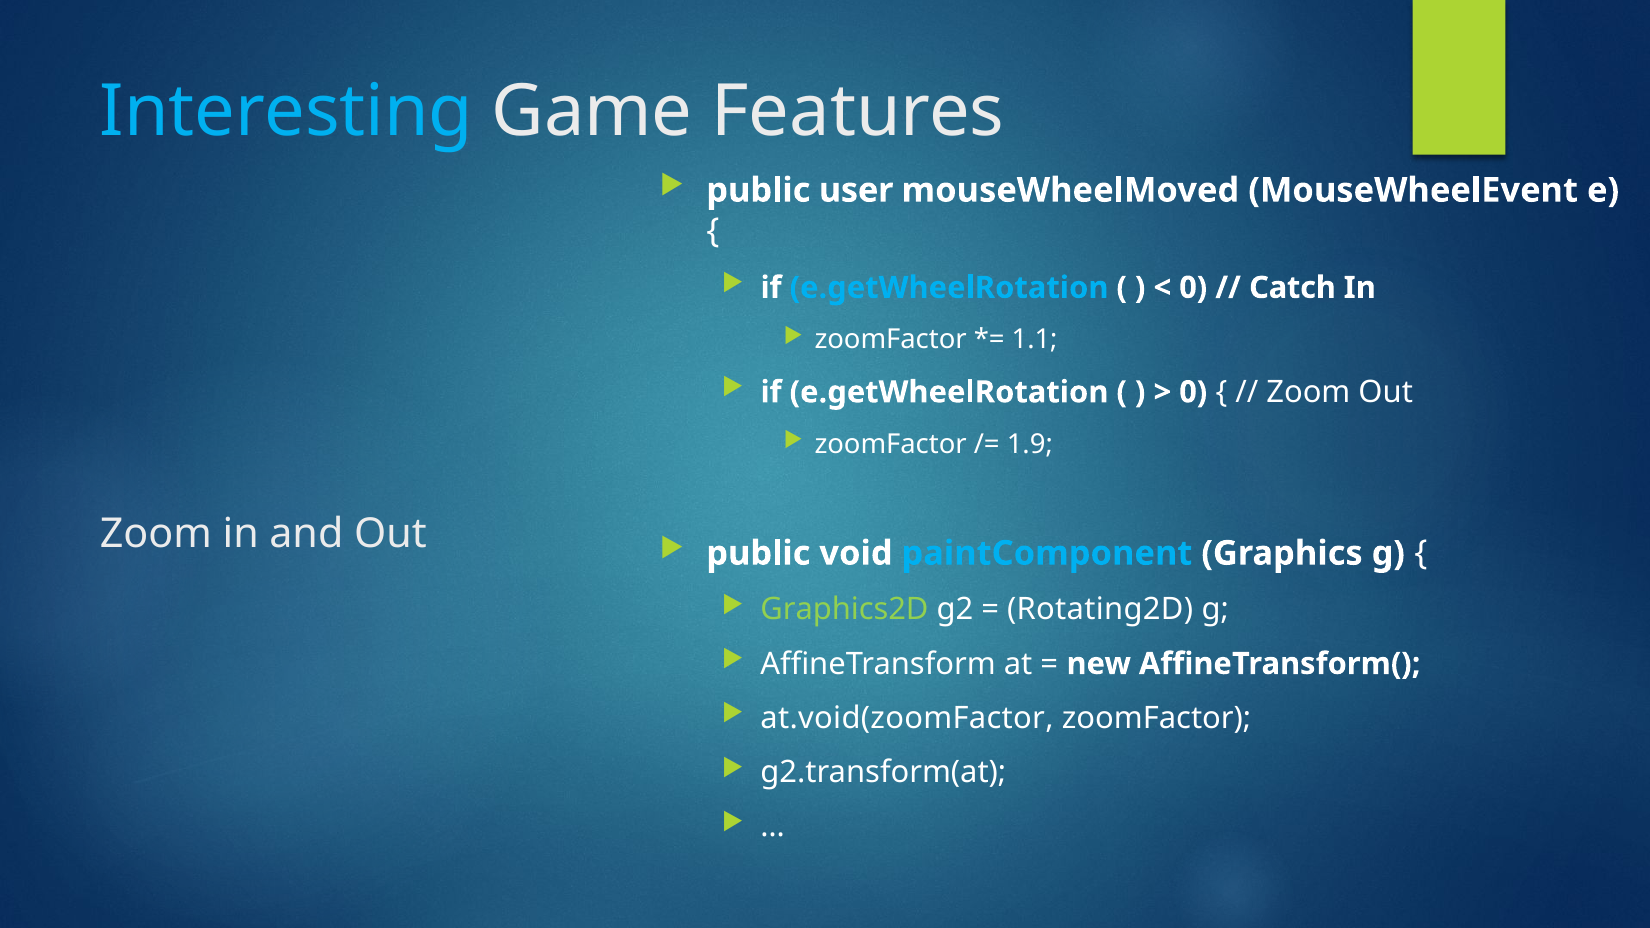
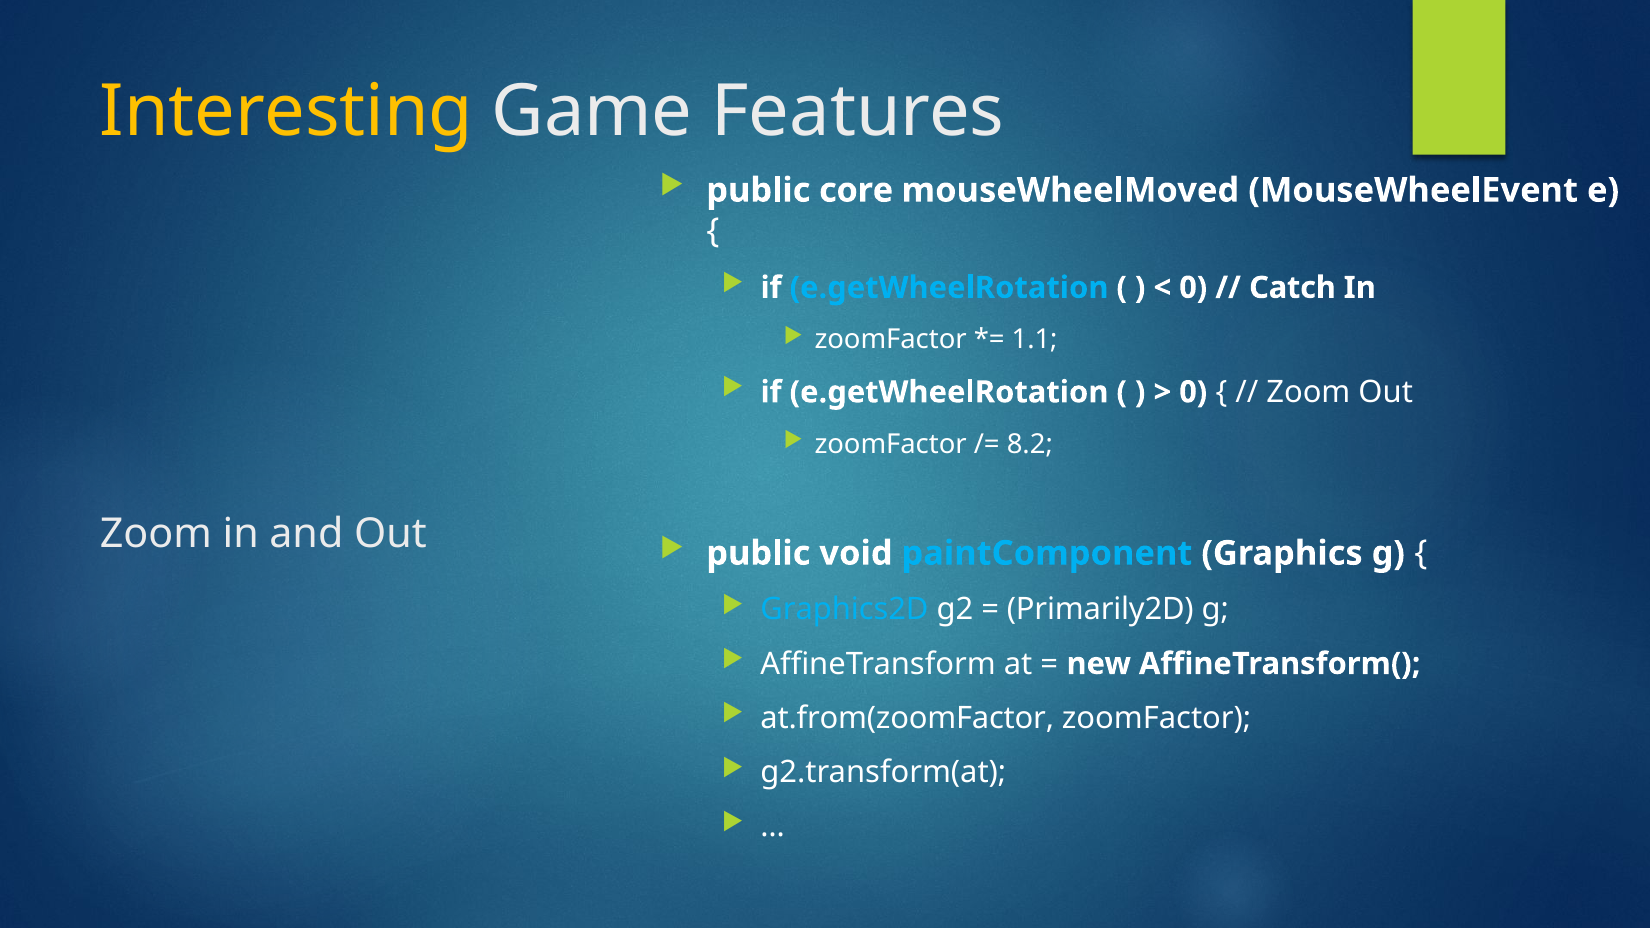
Interesting colour: light blue -> yellow
user: user -> core
1.9: 1.9 -> 8.2
Graphics2D colour: light green -> light blue
Rotating2D: Rotating2D -> Primarily2D
at.void(zoomFactor: at.void(zoomFactor -> at.from(zoomFactor
